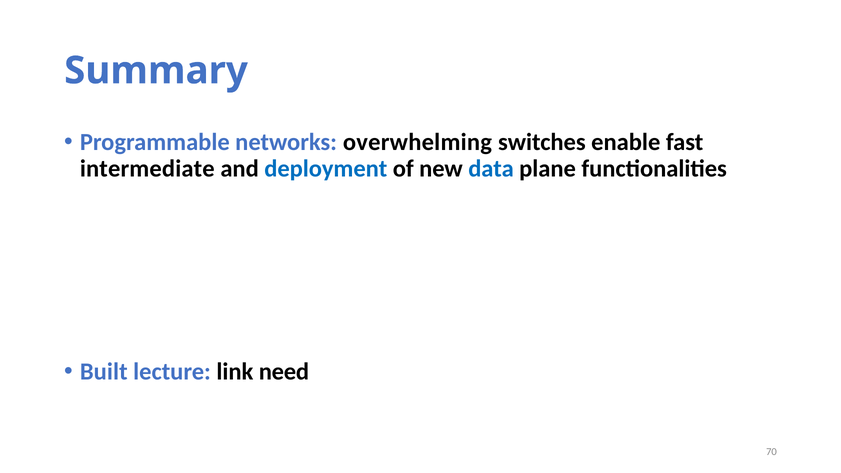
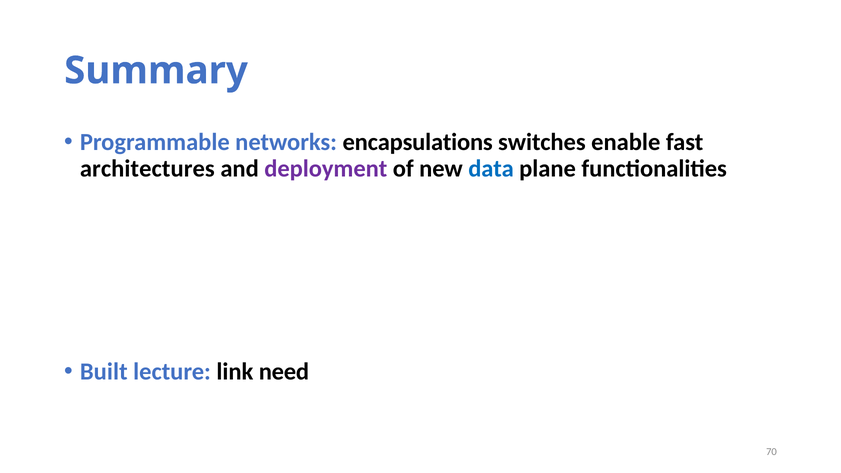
overwhelming: overwhelming -> encapsulations
intermediate: intermediate -> architectures
deployment colour: blue -> purple
